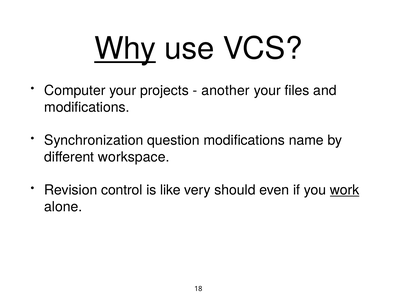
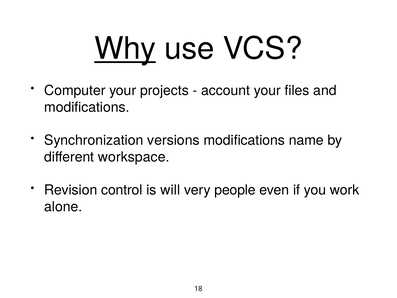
another: another -> account
question: question -> versions
like: like -> will
should: should -> people
work underline: present -> none
